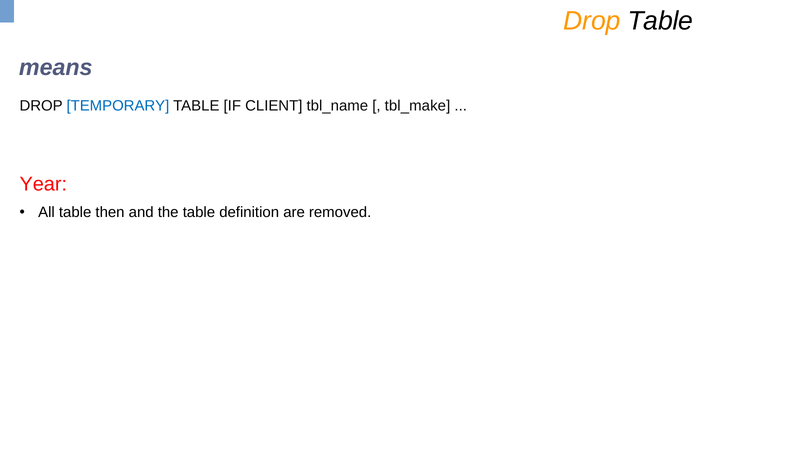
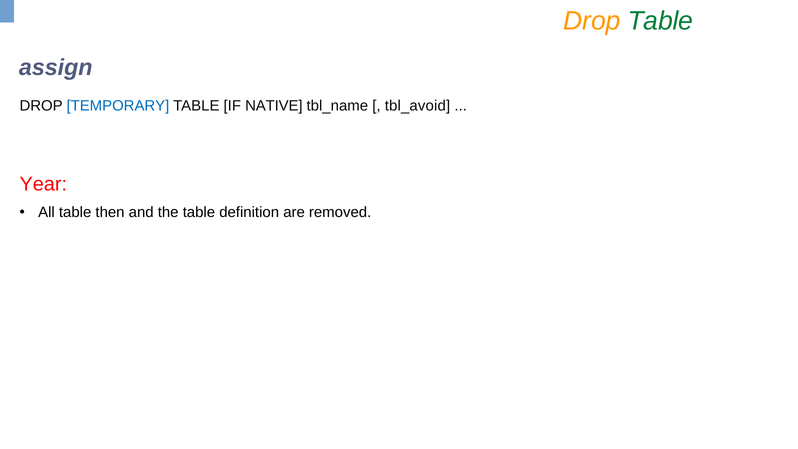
Table at (660, 21) colour: black -> green
means: means -> assign
CLIENT: CLIENT -> NATIVE
tbl_make: tbl_make -> tbl_avoid
